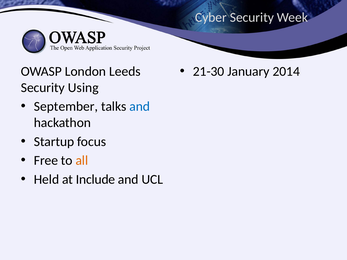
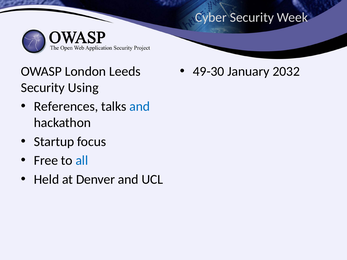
21-30: 21-30 -> 49-30
2014: 2014 -> 2032
September: September -> References
all colour: orange -> blue
Include: Include -> Denver
